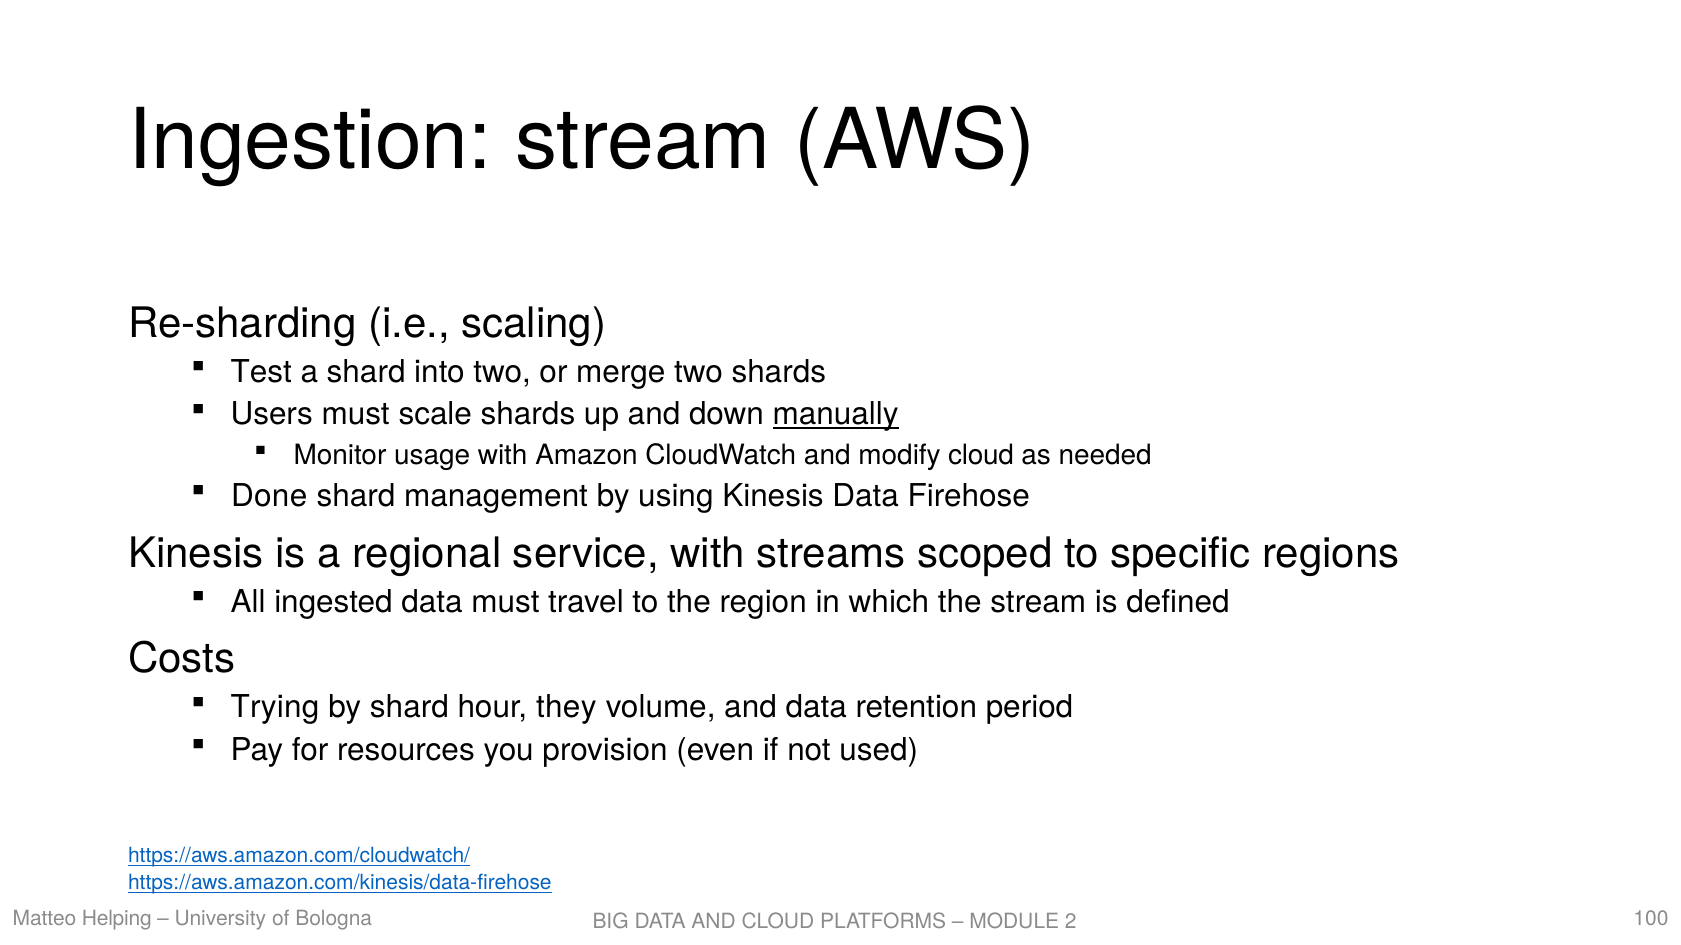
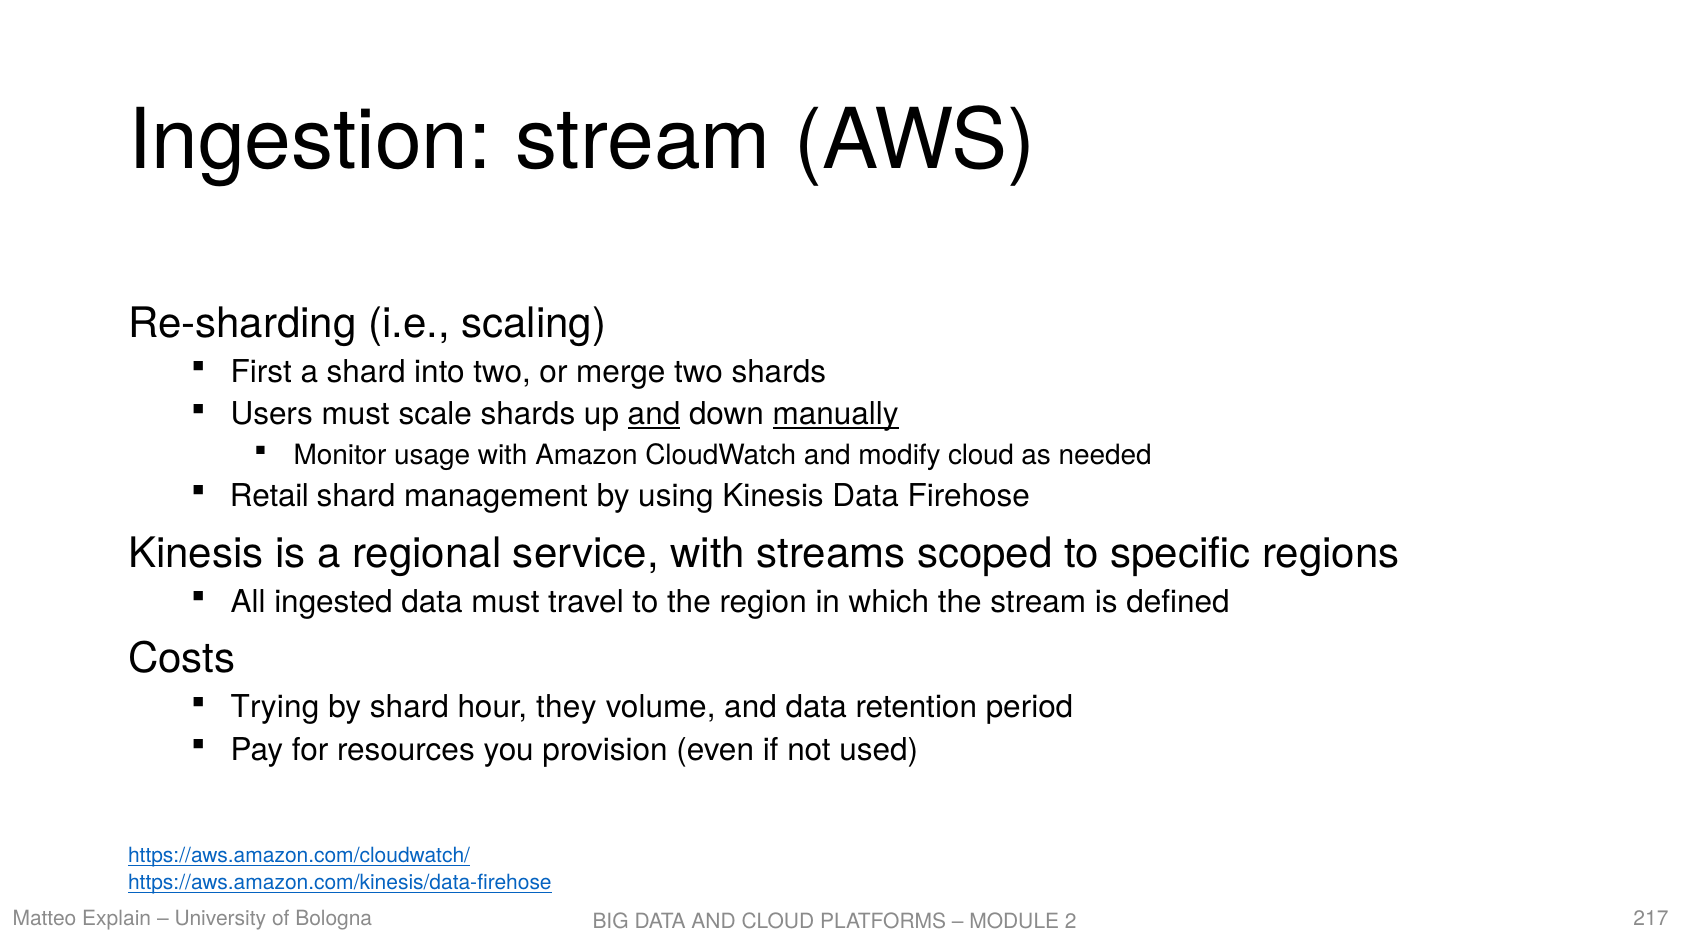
Test: Test -> First
and at (654, 415) underline: none -> present
Done: Done -> Retail
Helping: Helping -> Explain
100: 100 -> 217
